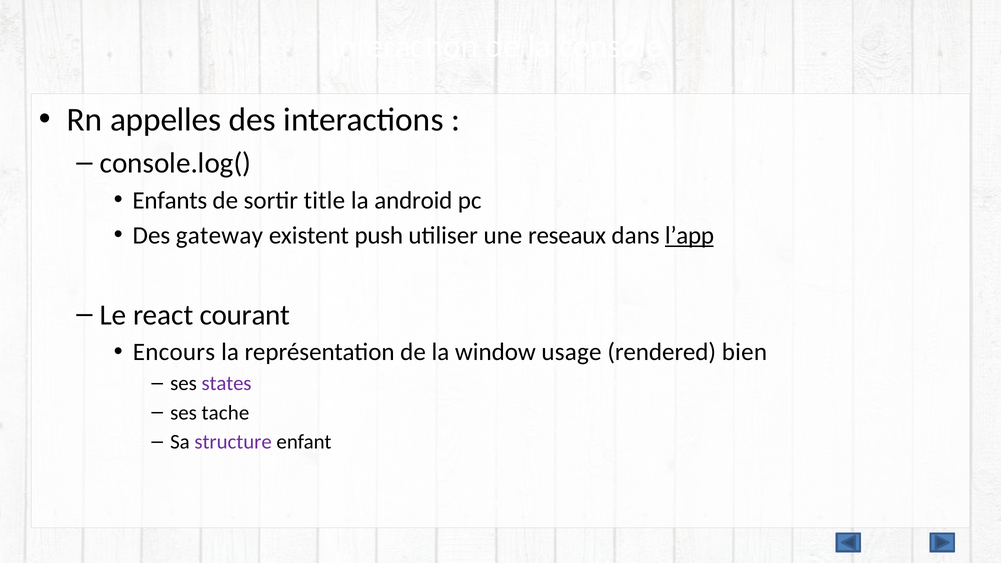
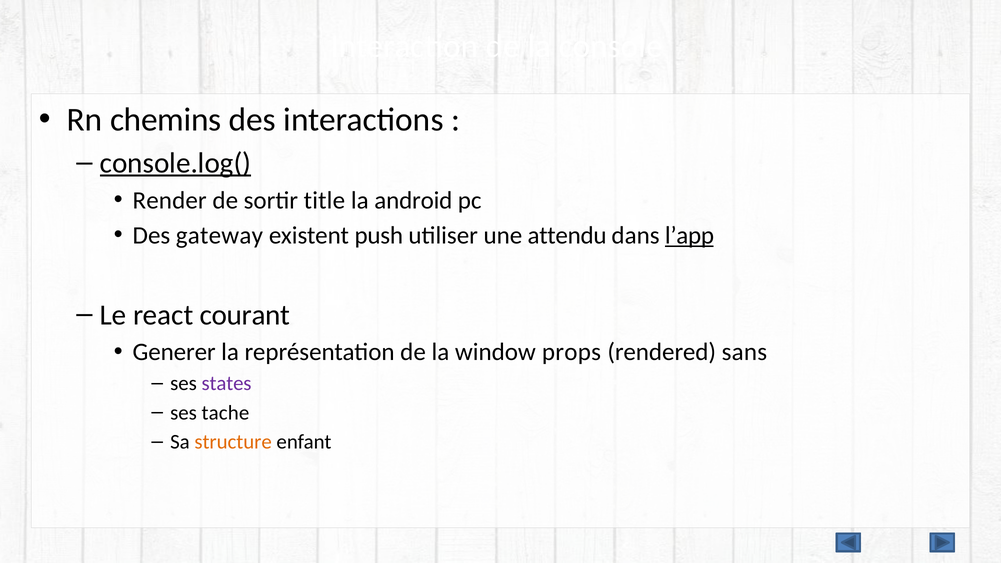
appelles: appelles -> chemins
console.log( underline: none -> present
Enfants: Enfants -> Render
reseaux: reseaux -> attendu
Encours: Encours -> Generer
usage: usage -> props
bien: bien -> sans
structure colour: purple -> orange
